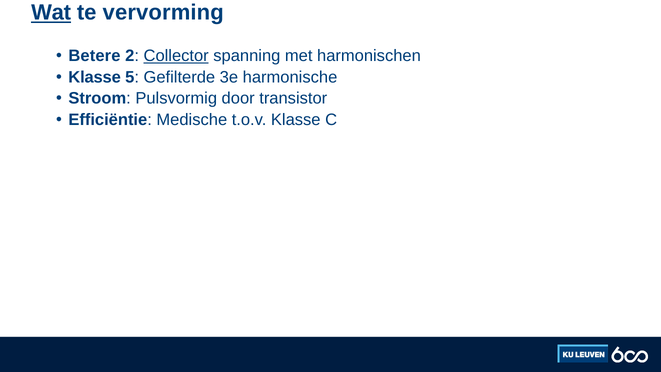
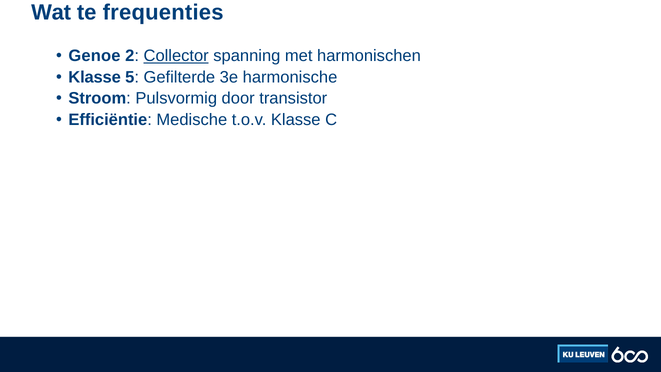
Wat underline: present -> none
vervorming: vervorming -> frequenties
Betere: Betere -> Genoe
